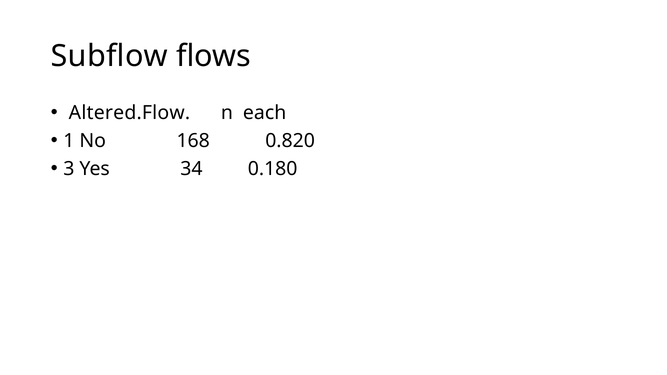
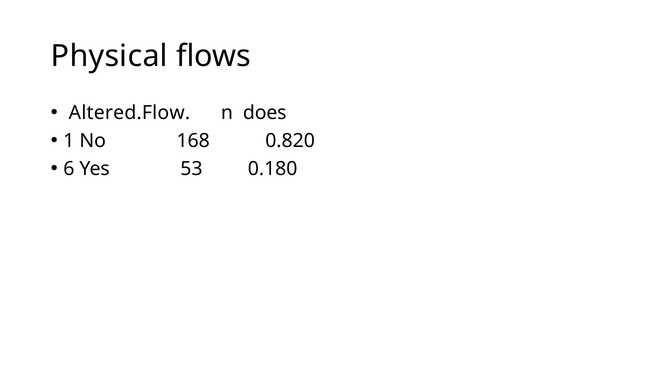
Subflow: Subflow -> Physical
each: each -> does
3: 3 -> 6
34: 34 -> 53
